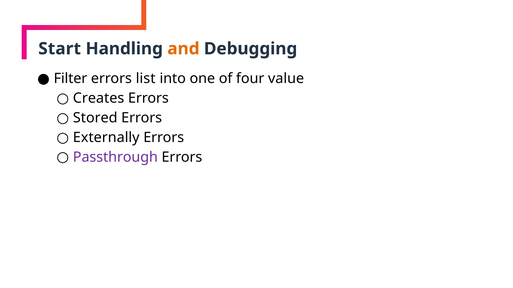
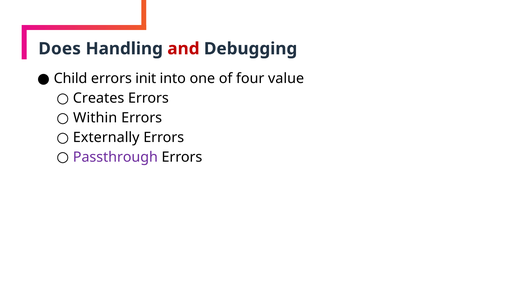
Start: Start -> Does
and colour: orange -> red
Filter: Filter -> Child
list: list -> init
Stored: Stored -> Within
